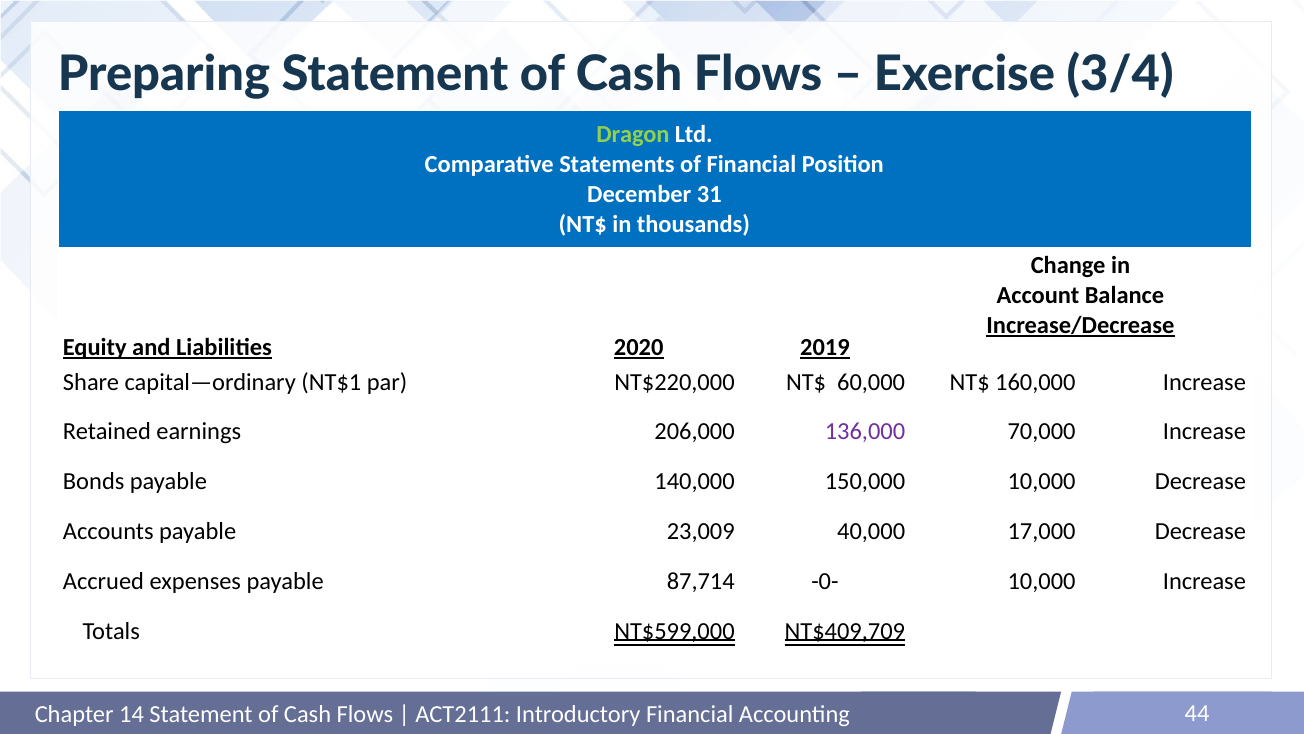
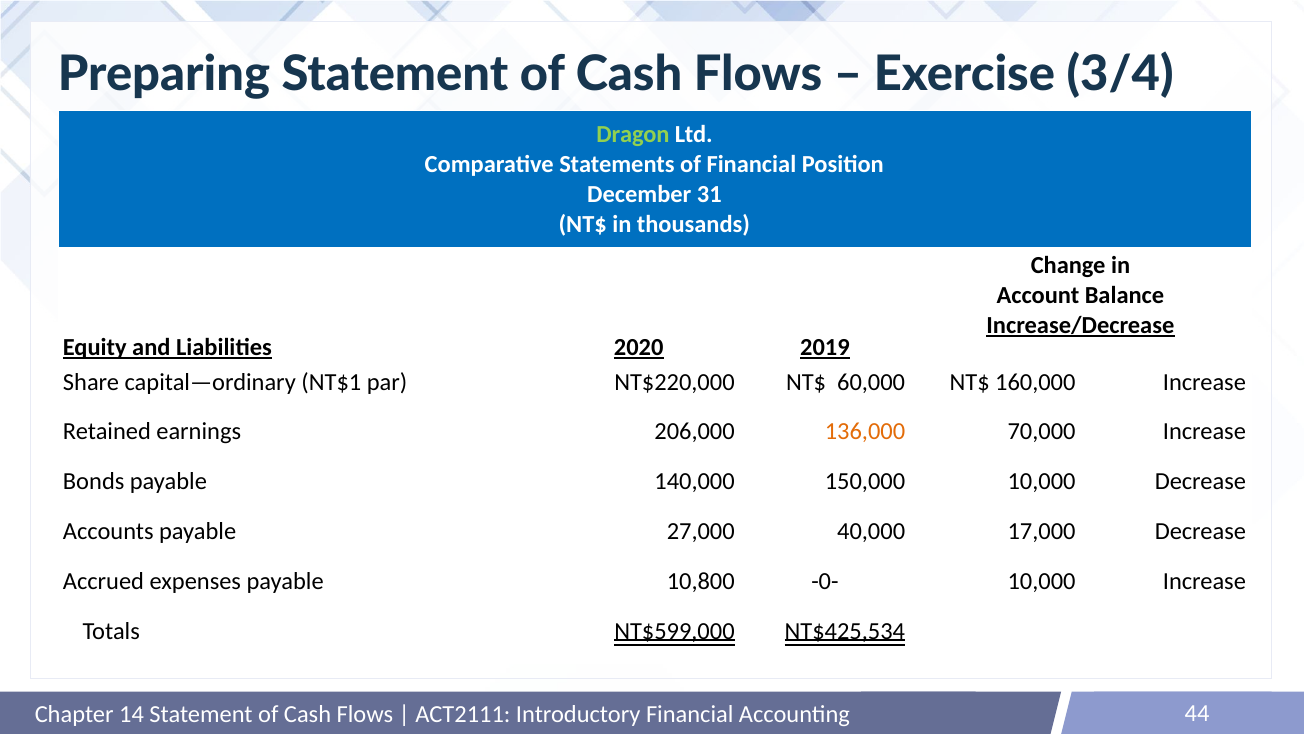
136,000 colour: purple -> orange
23,009: 23,009 -> 27,000
87,714: 87,714 -> 10,800
NT$409,709: NT$409,709 -> NT$425,534
